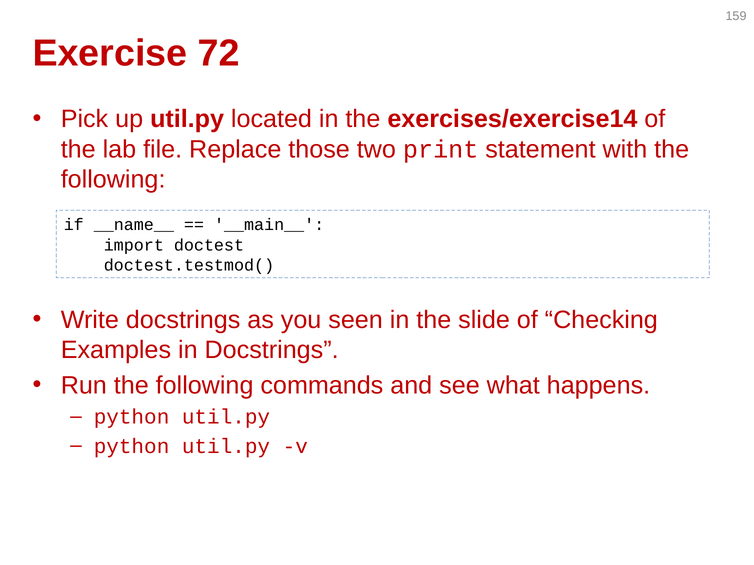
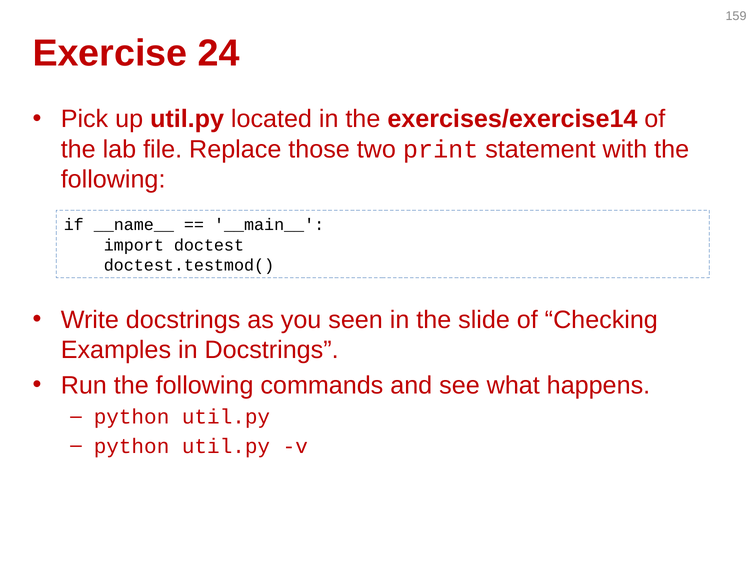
72: 72 -> 24
